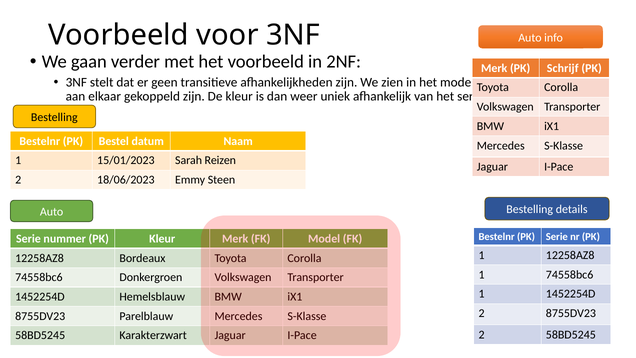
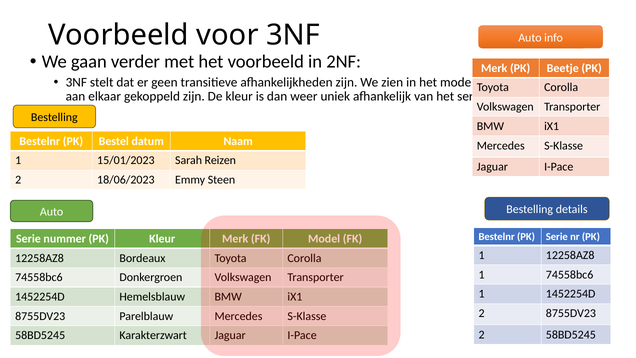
Schrijf: Schrijf -> Beetje
